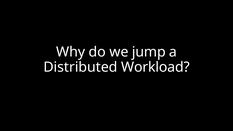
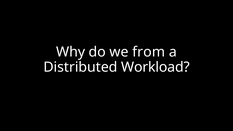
jump: jump -> from
